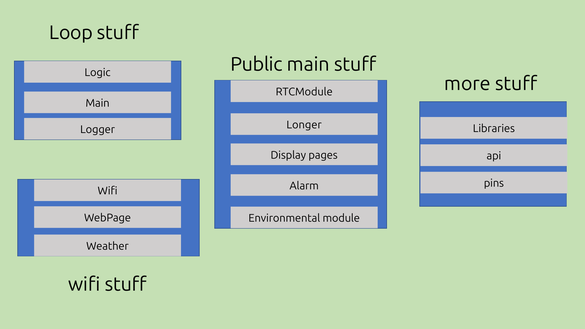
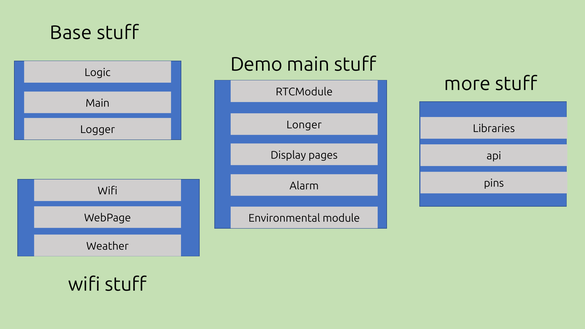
Loop: Loop -> Base
Public: Public -> Demo
